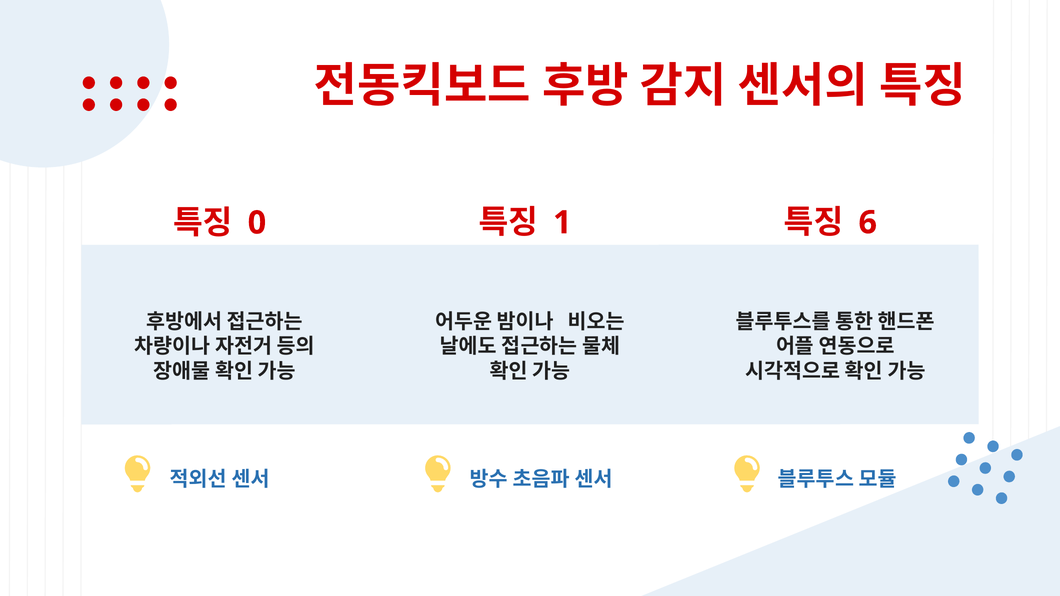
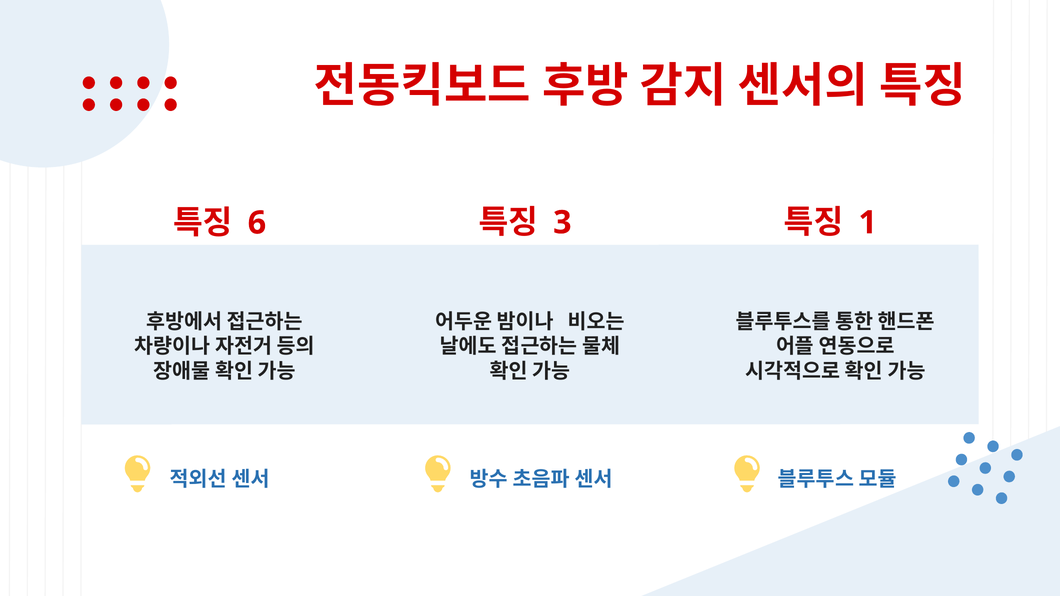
0: 0 -> 6
1: 1 -> 3
6: 6 -> 1
